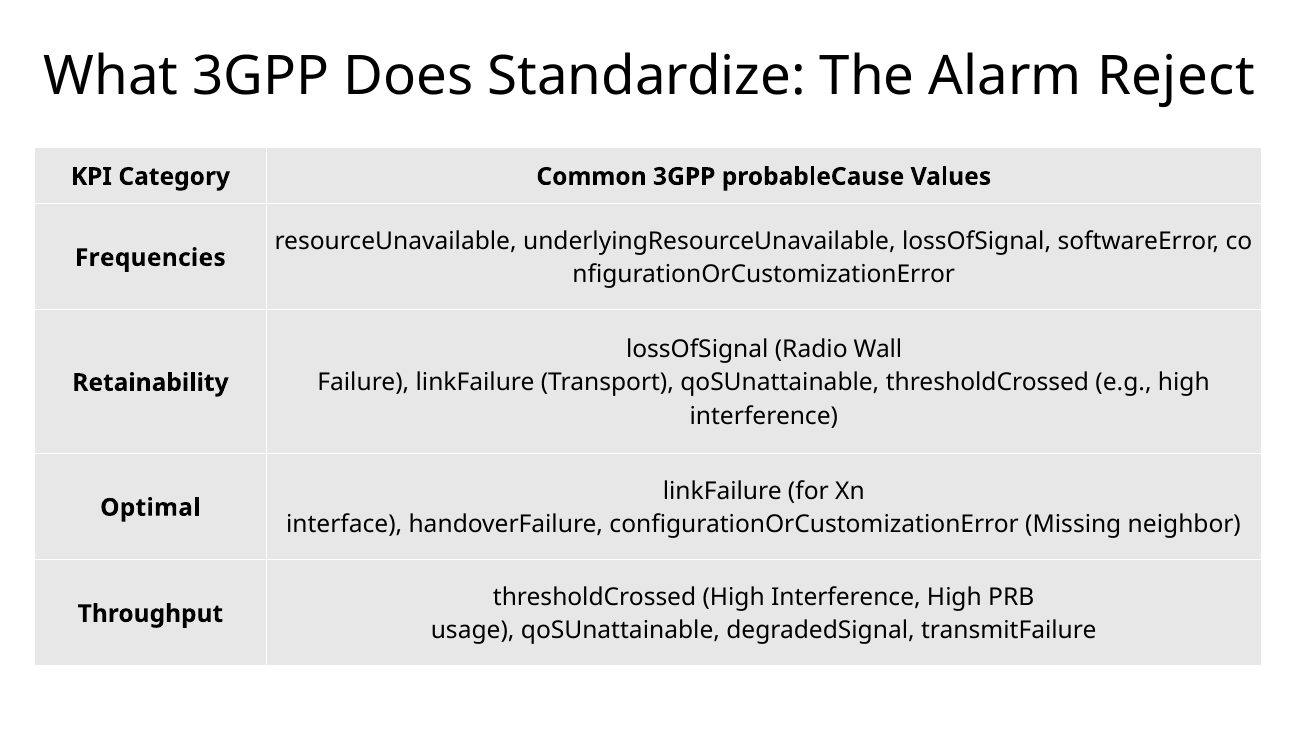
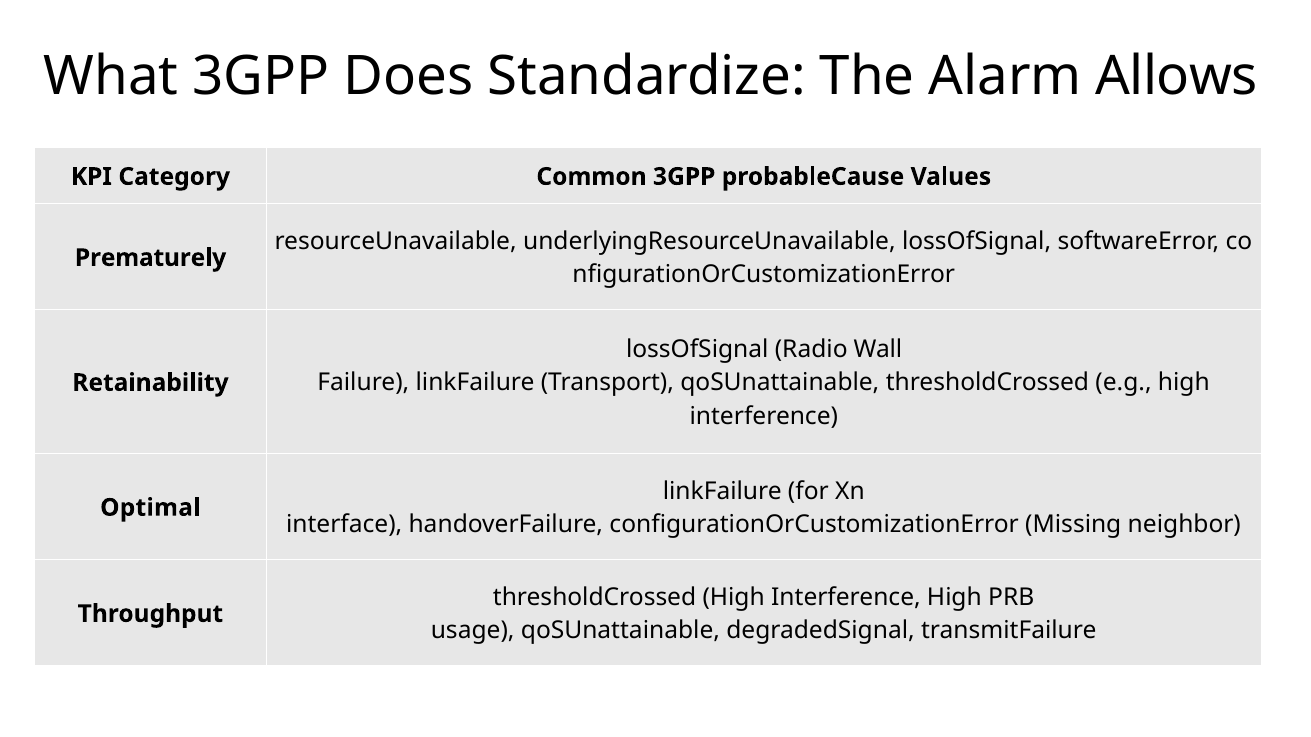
Reject: Reject -> Allows
Frequencies: Frequencies -> Prematurely
